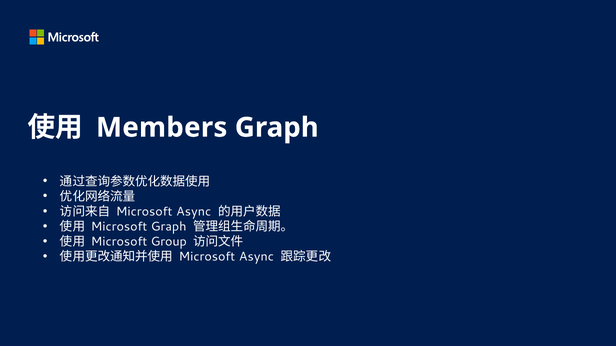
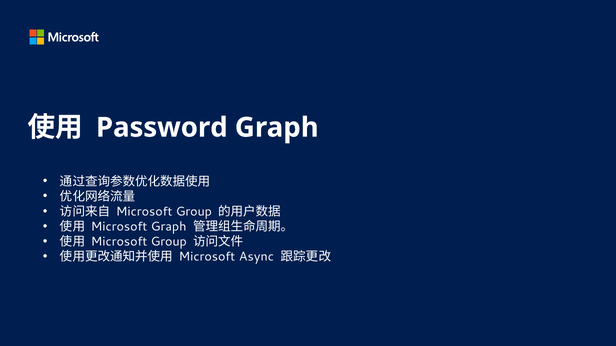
Members: Members -> Password
Async at (194, 212): Async -> Group
